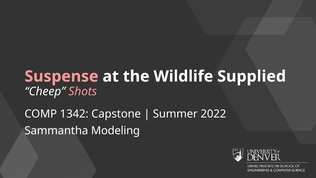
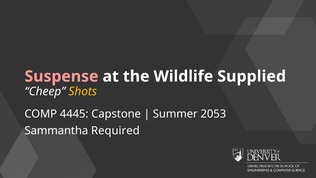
Shots colour: pink -> yellow
1342: 1342 -> 4445
2022: 2022 -> 2053
Modeling: Modeling -> Required
